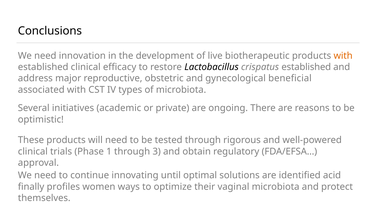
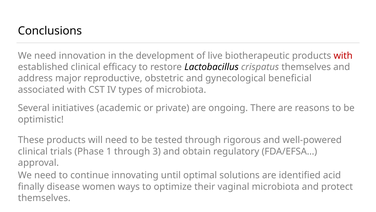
with at (343, 56) colour: orange -> red
crispatus established: established -> themselves
profiles: profiles -> disease
